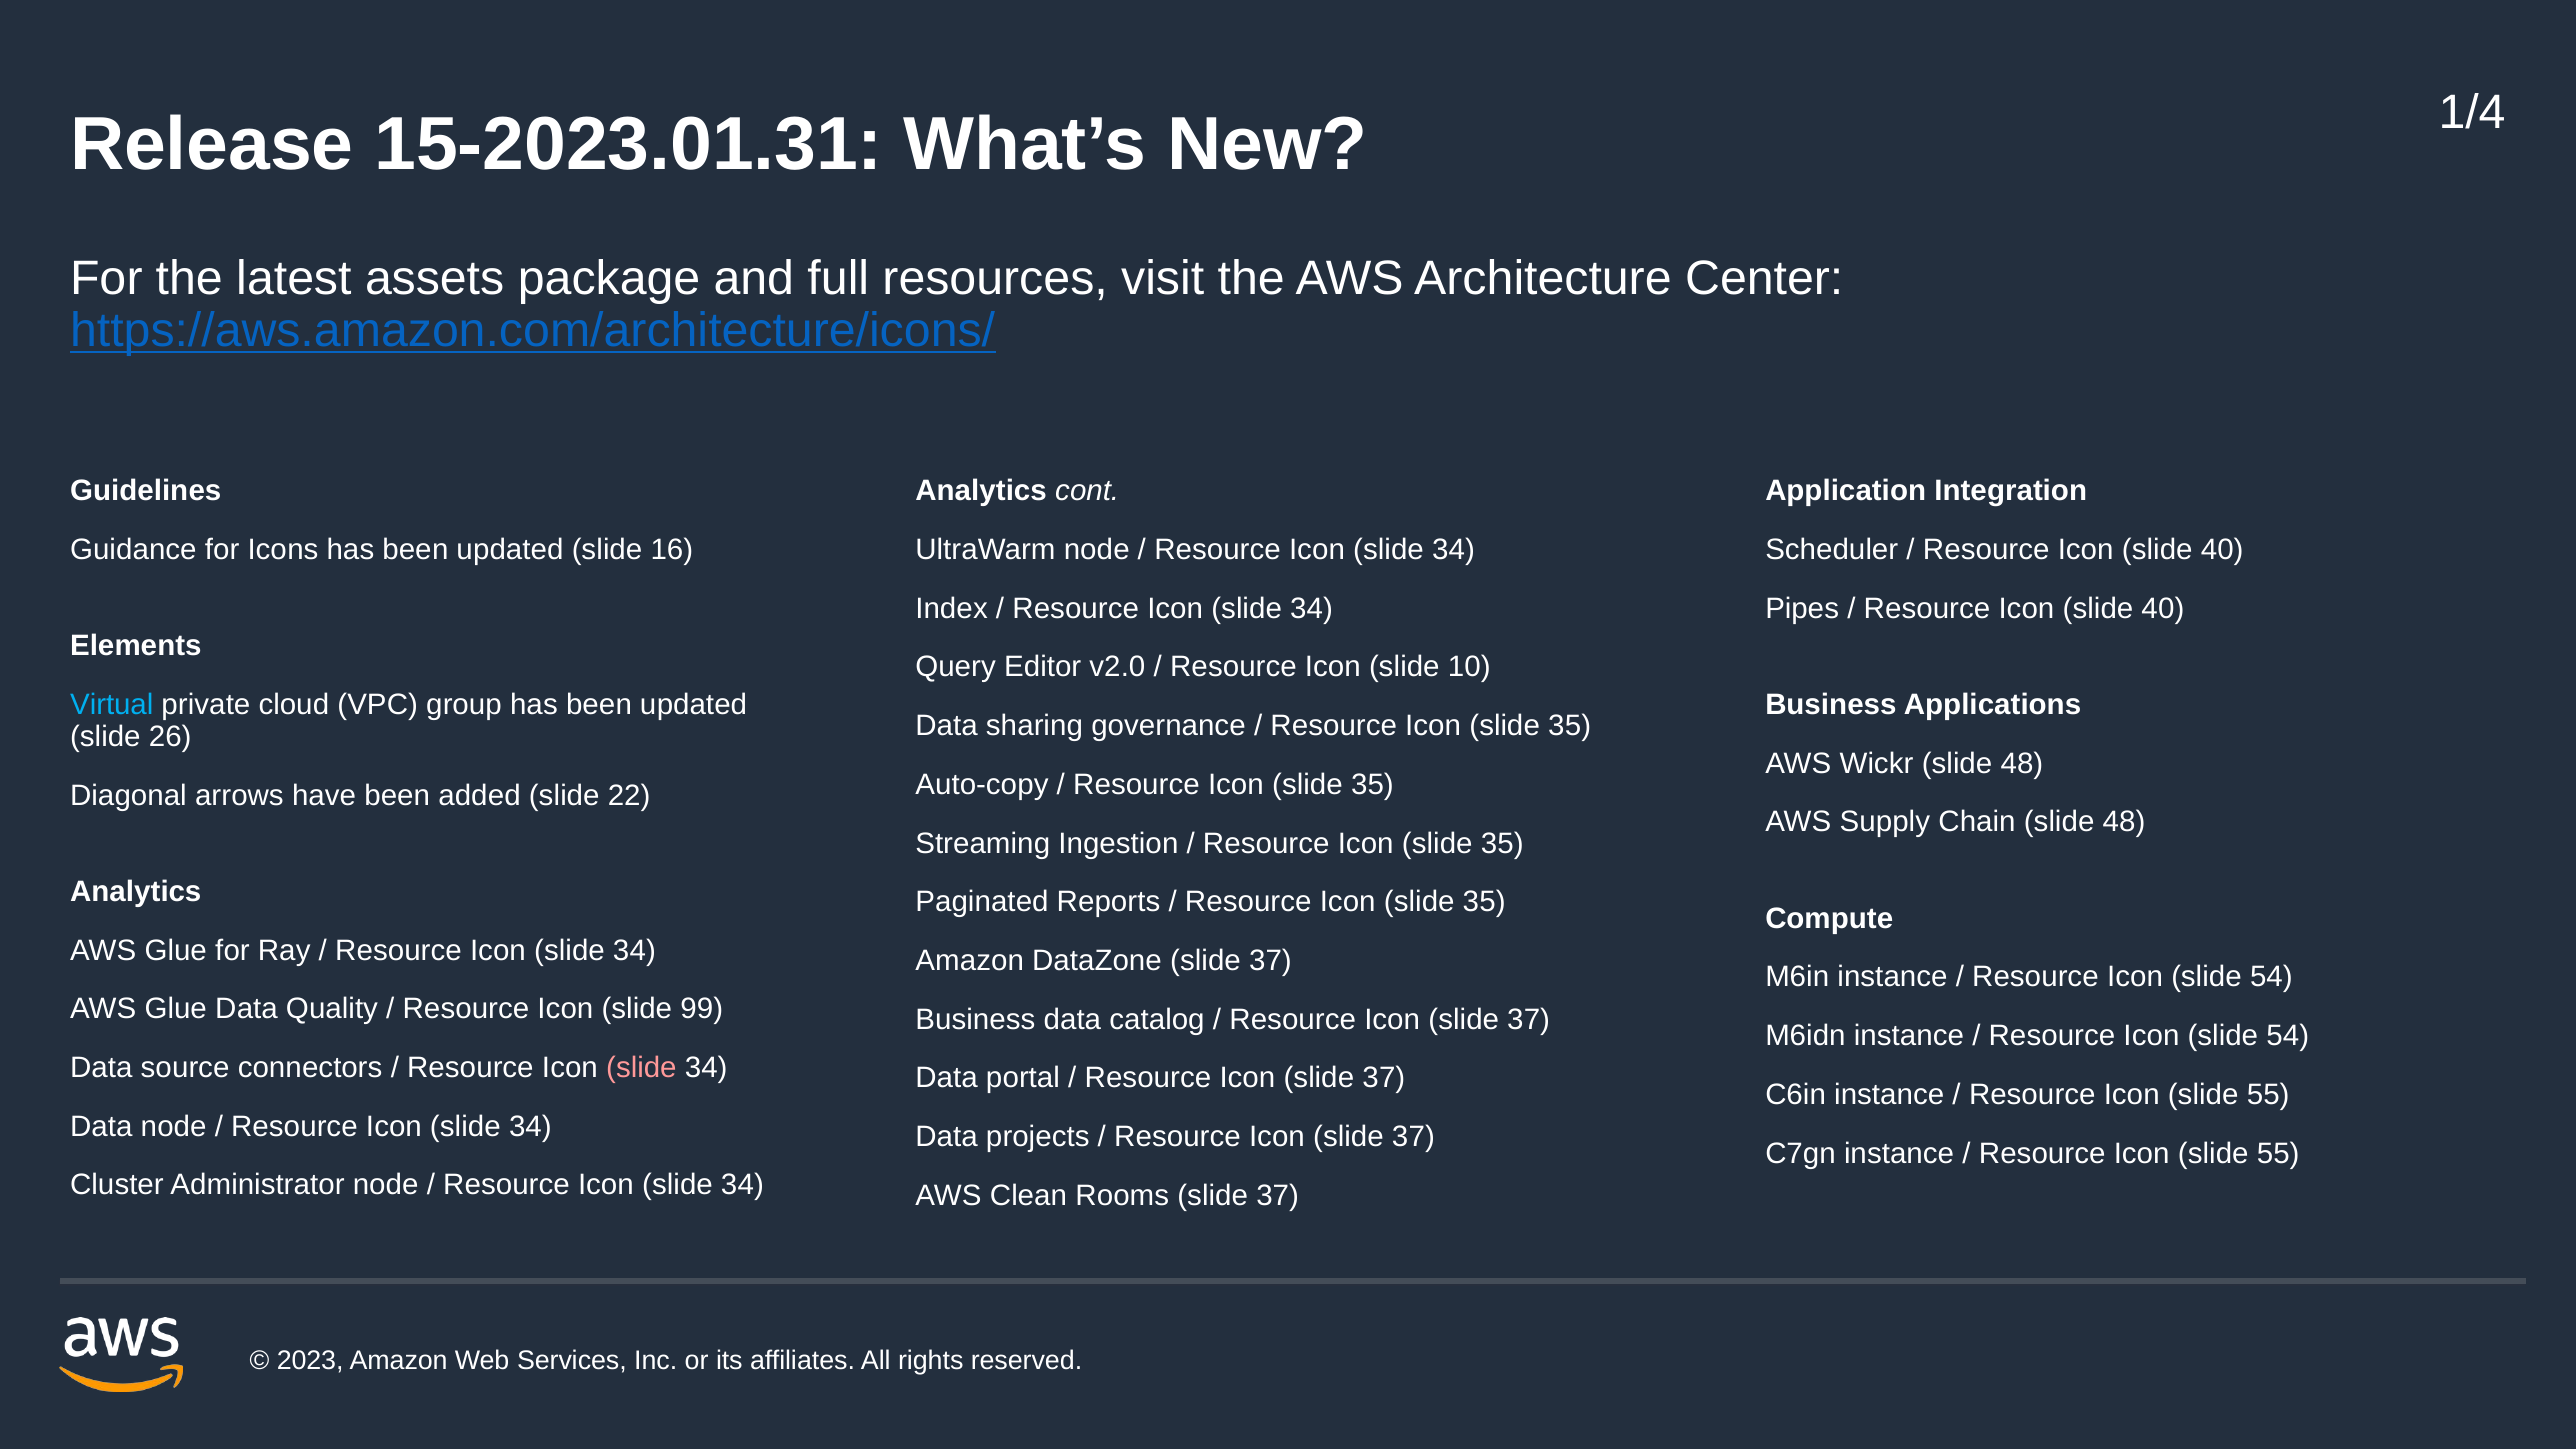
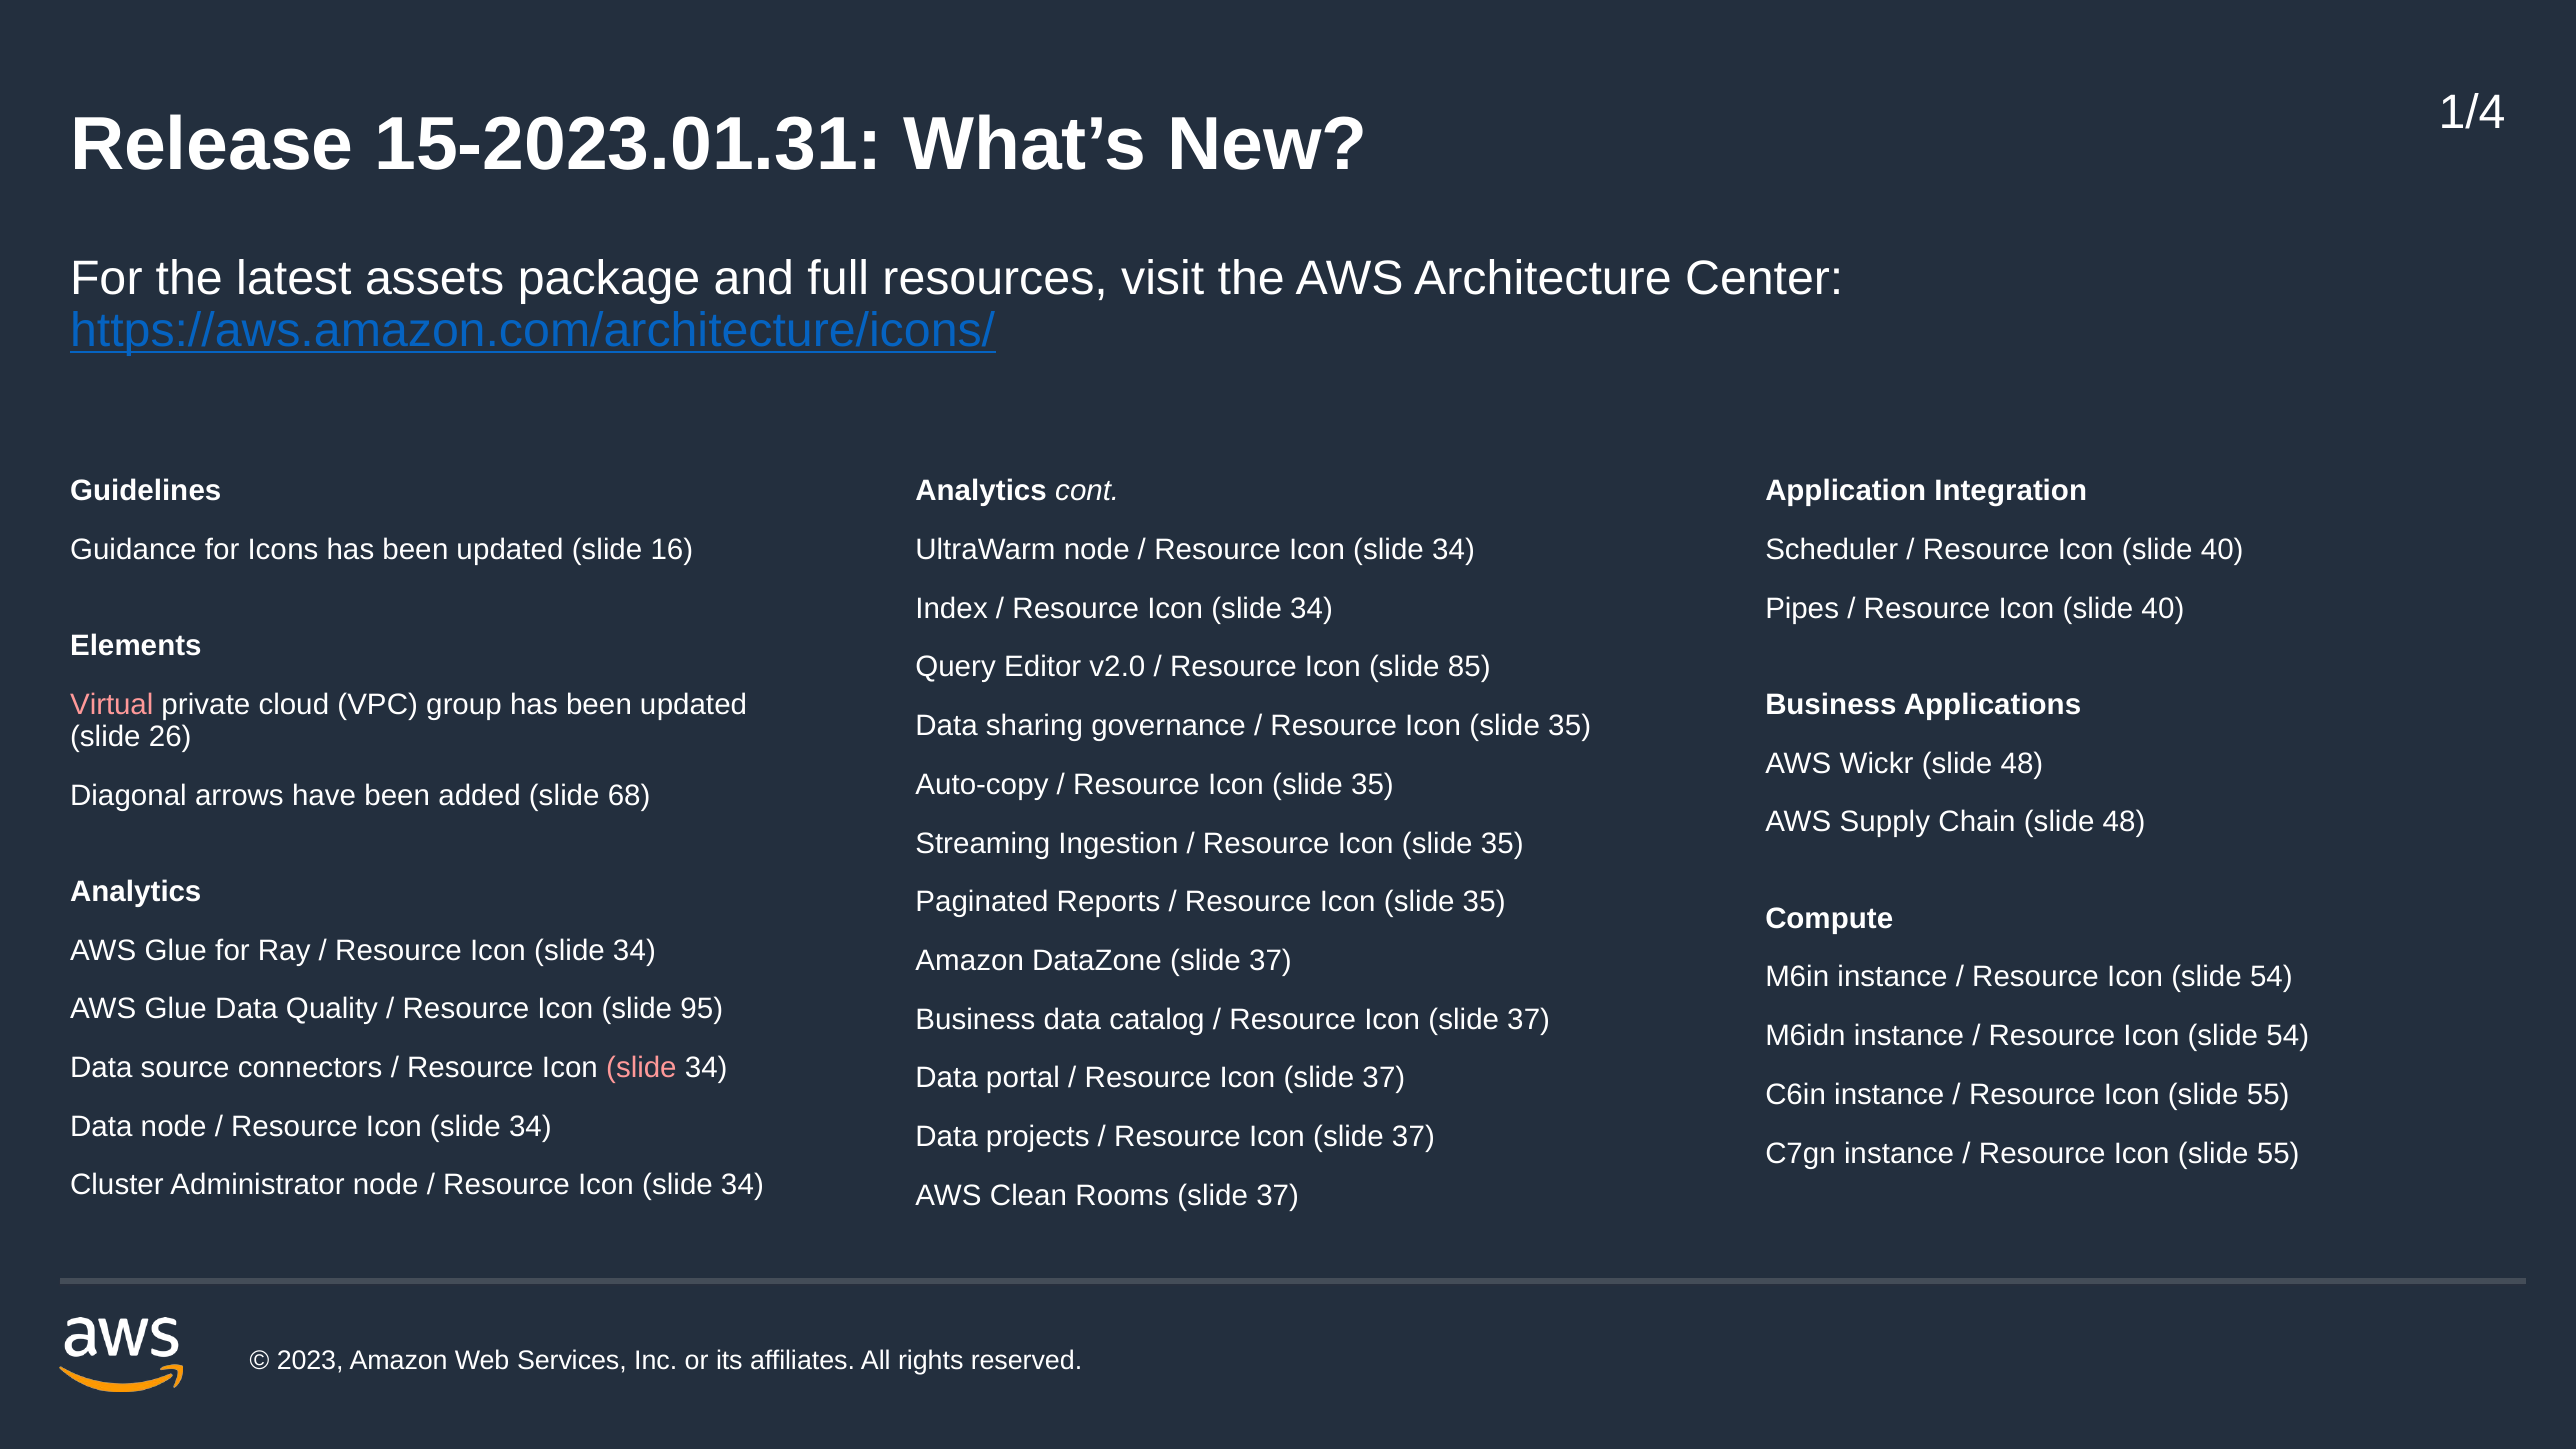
10: 10 -> 85
Virtual colour: light blue -> pink
22: 22 -> 68
99: 99 -> 95
